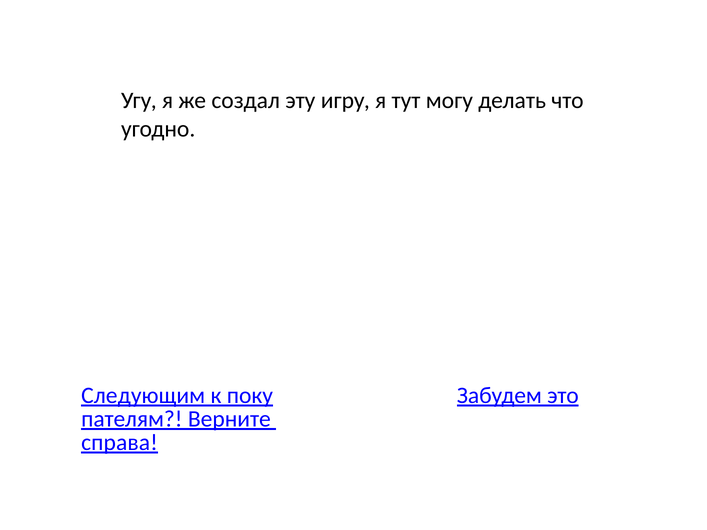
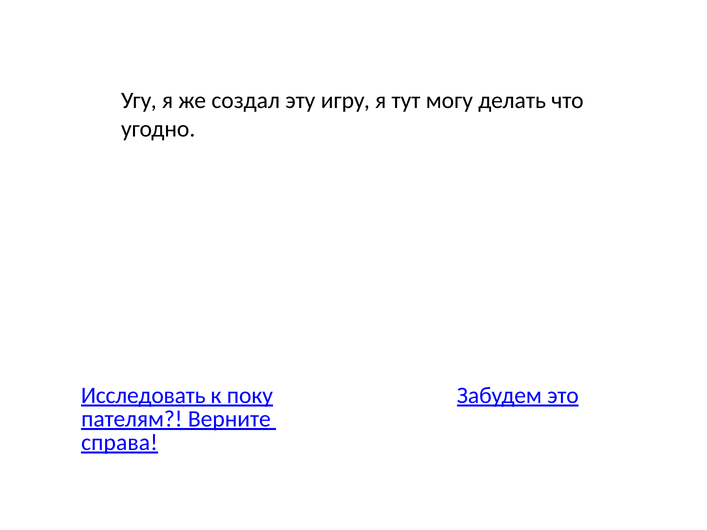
Следующим: Следующим -> Исследовать
